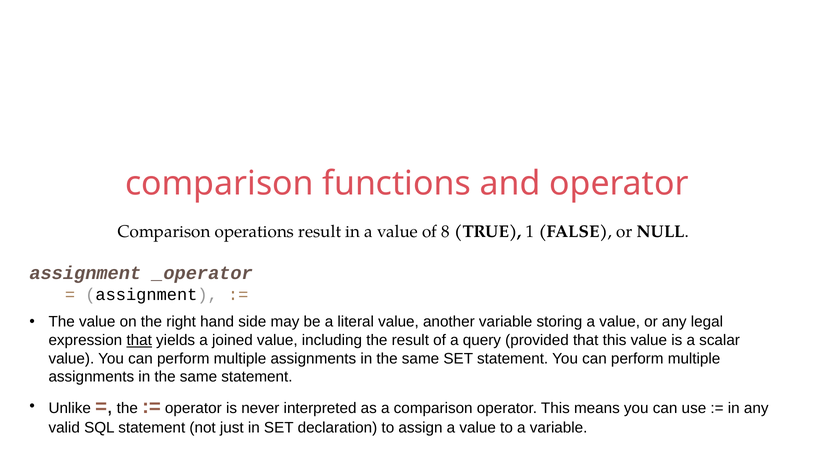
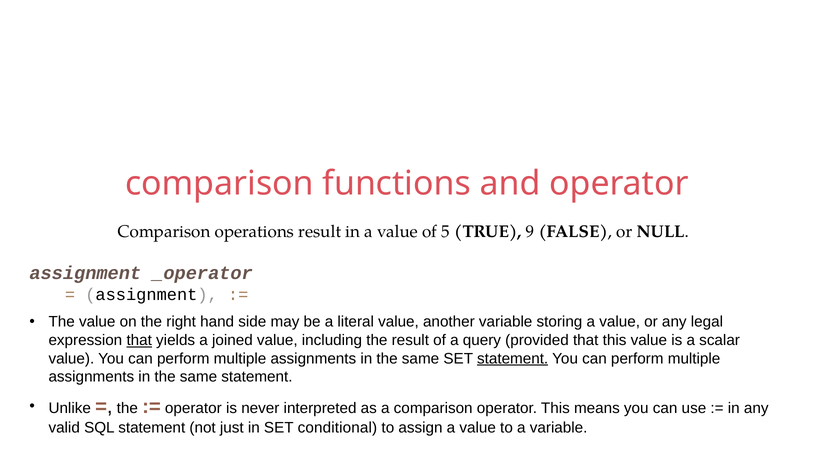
8: 8 -> 5
1: 1 -> 9
statement at (513, 358) underline: none -> present
declaration: declaration -> conditional
